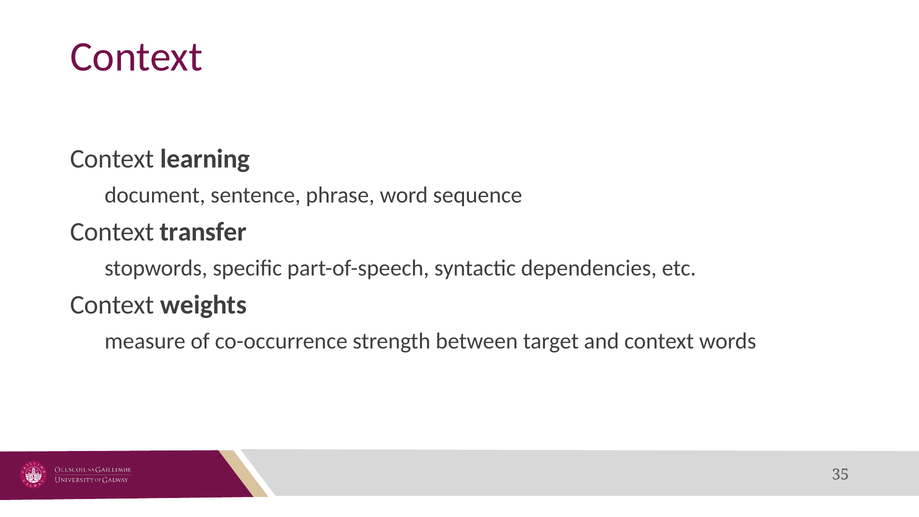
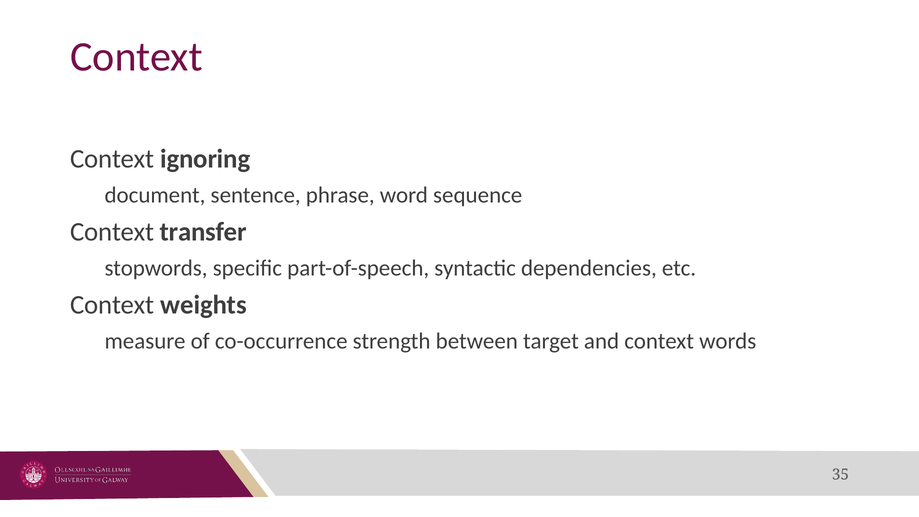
learning: learning -> ignoring
